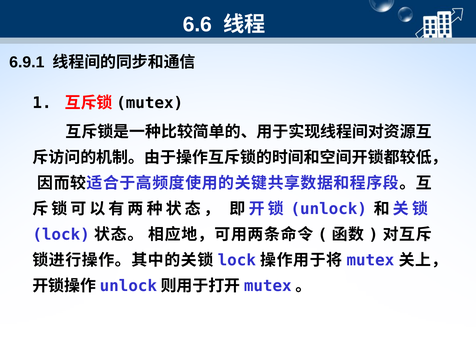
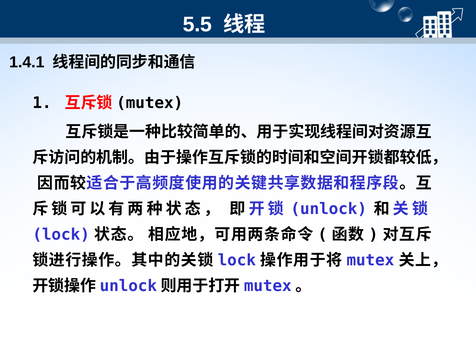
6.6: 6.6 -> 5.5
6.9.1: 6.9.1 -> 1.4.1
